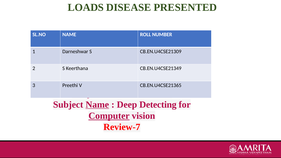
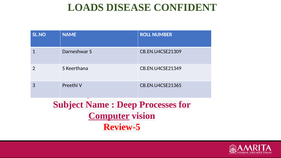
PRESENTED: PRESENTED -> CONFIDENT
Name at (97, 105) underline: present -> none
Detecting: Detecting -> Processes
Review-7: Review-7 -> Review-5
